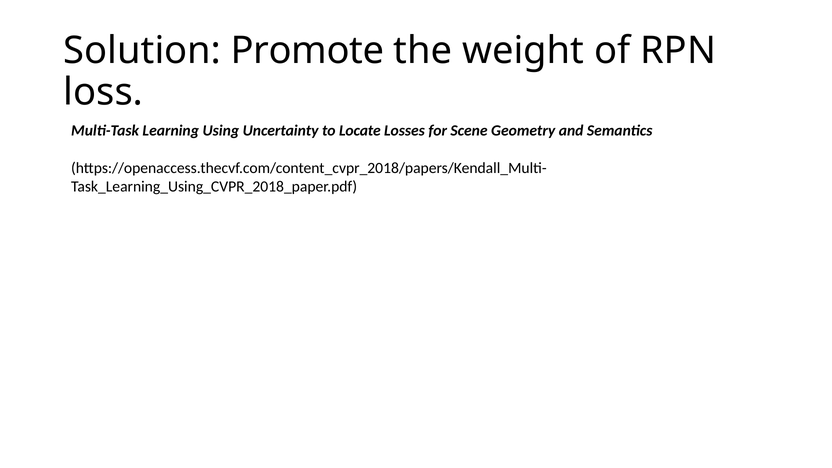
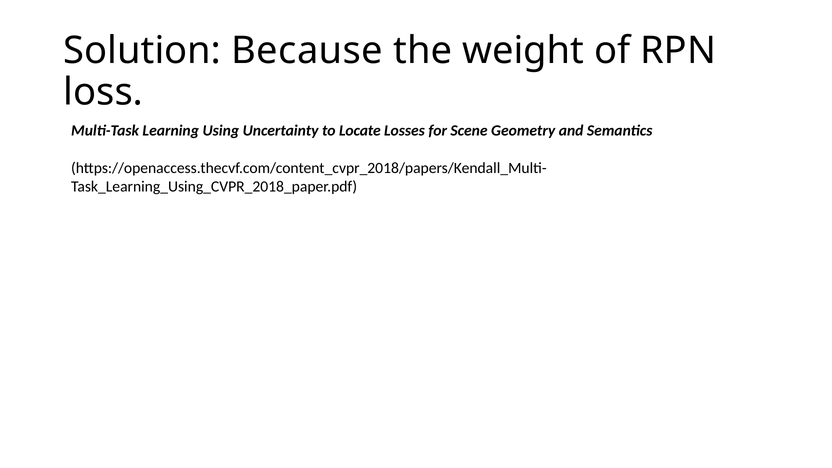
Promote: Promote -> Because
